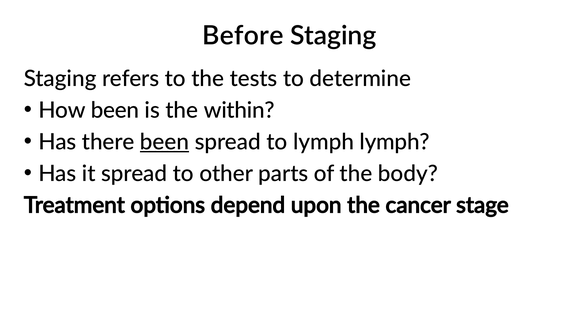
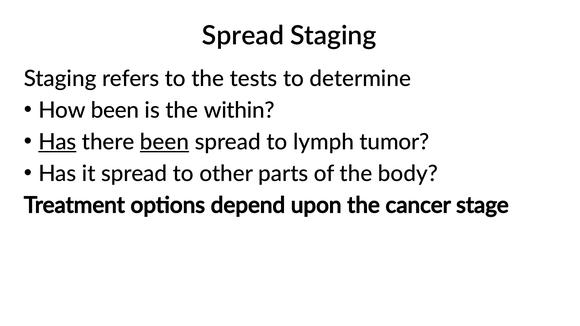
Before at (243, 36): Before -> Spread
Has at (57, 142) underline: none -> present
lymph lymph: lymph -> tumor
